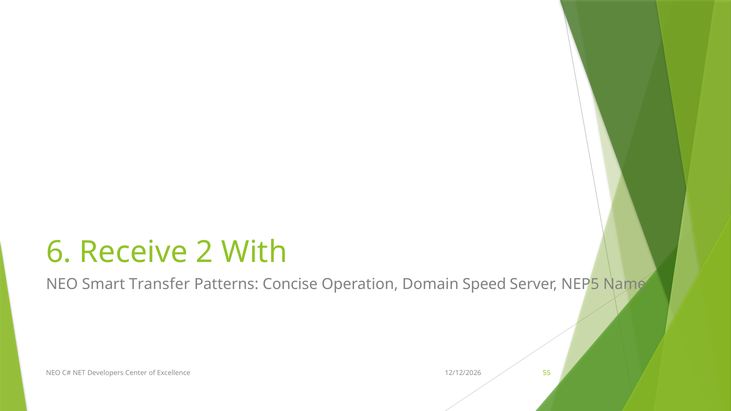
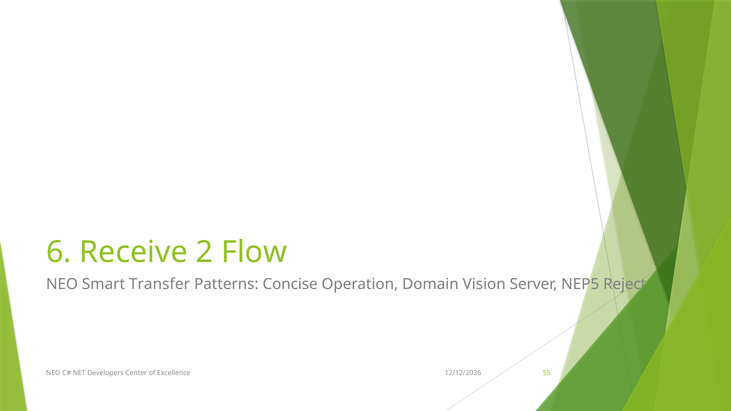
With: With -> Flow
Speed: Speed -> Vision
Name: Name -> Reject
